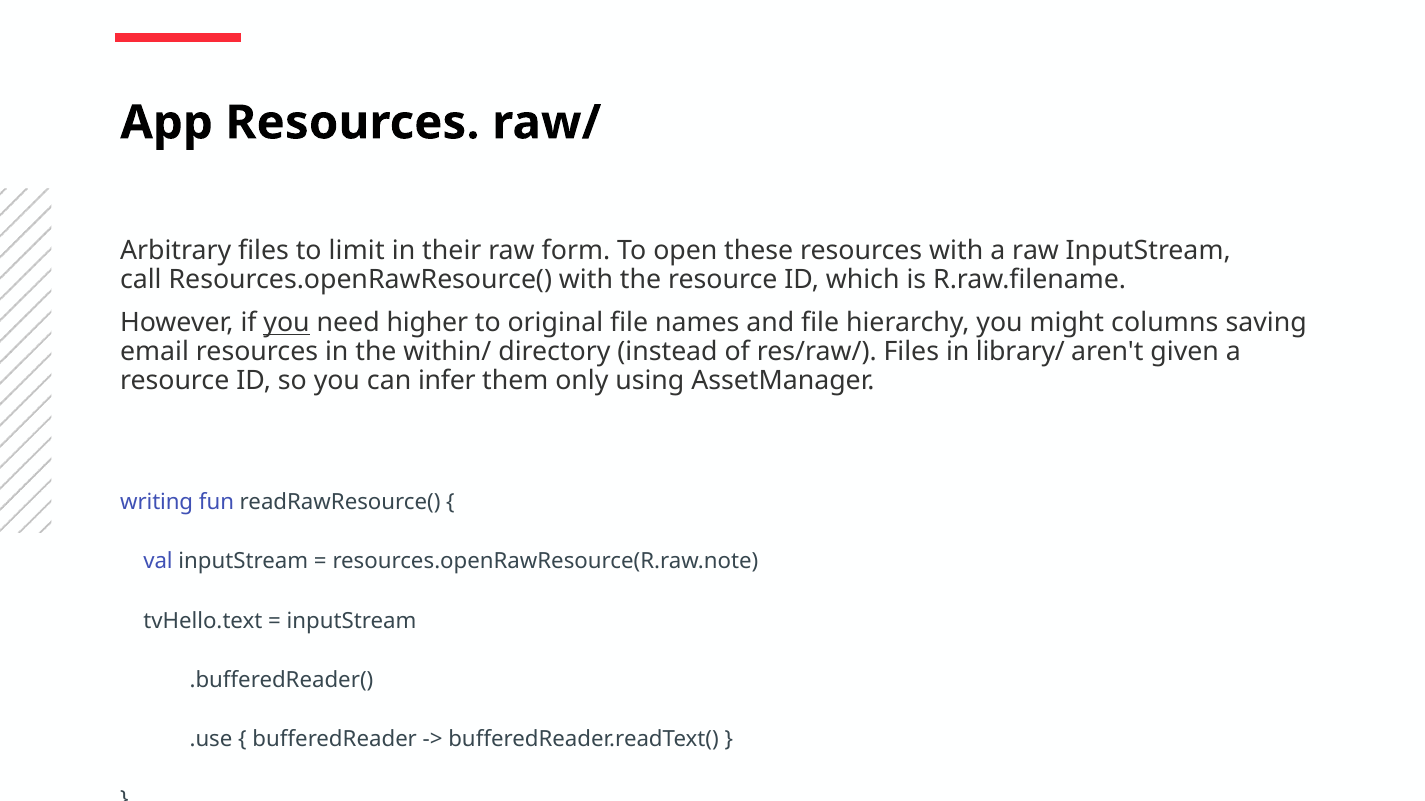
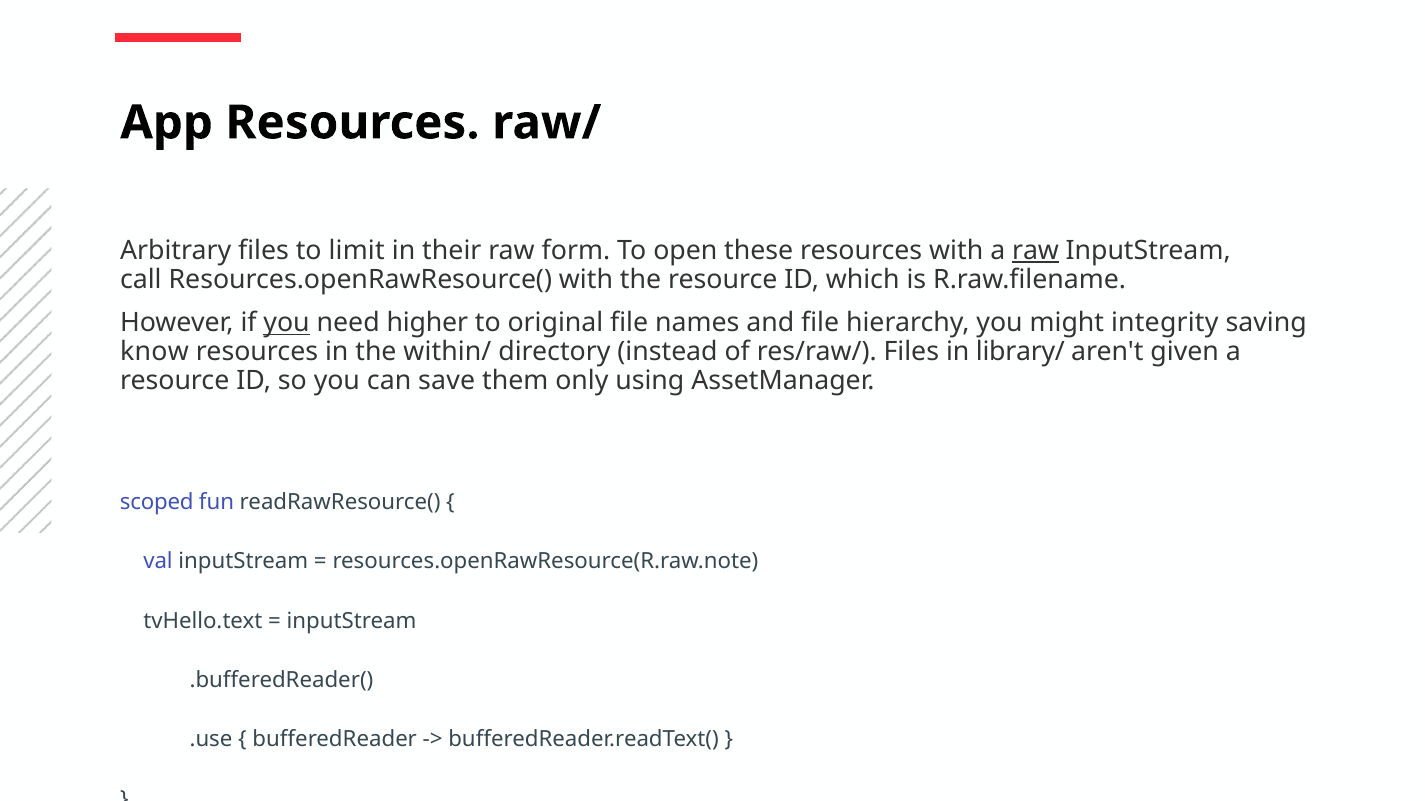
raw at (1035, 251) underline: none -> present
columns: columns -> integrity
email: email -> know
infer: infer -> save
writing: writing -> scoped
